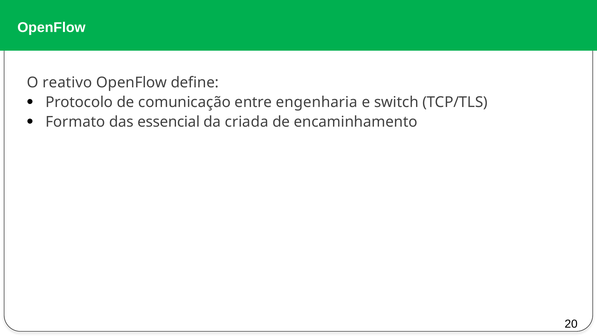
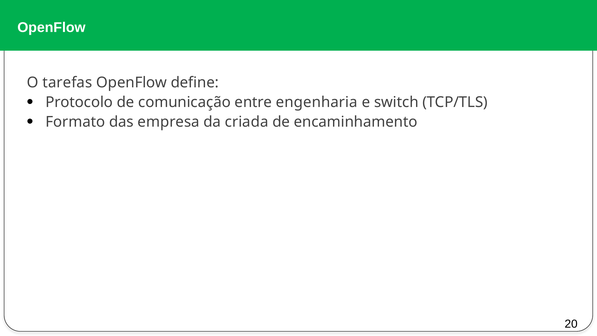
reativo: reativo -> tarefas
essencial: essencial -> empresa
